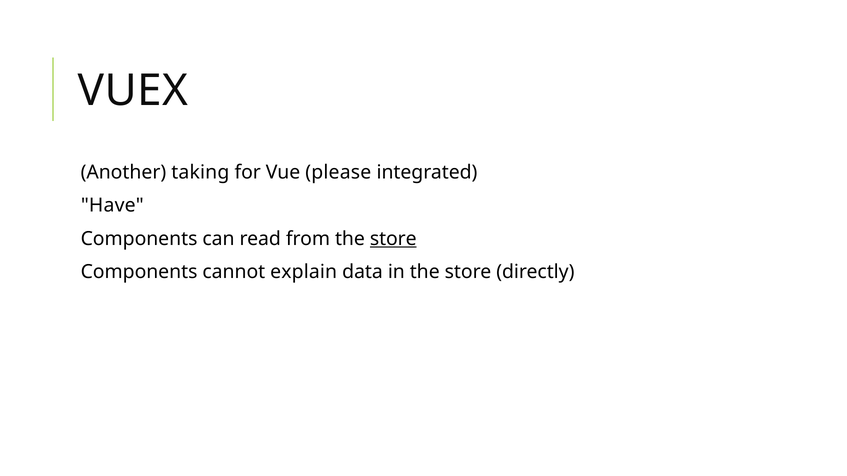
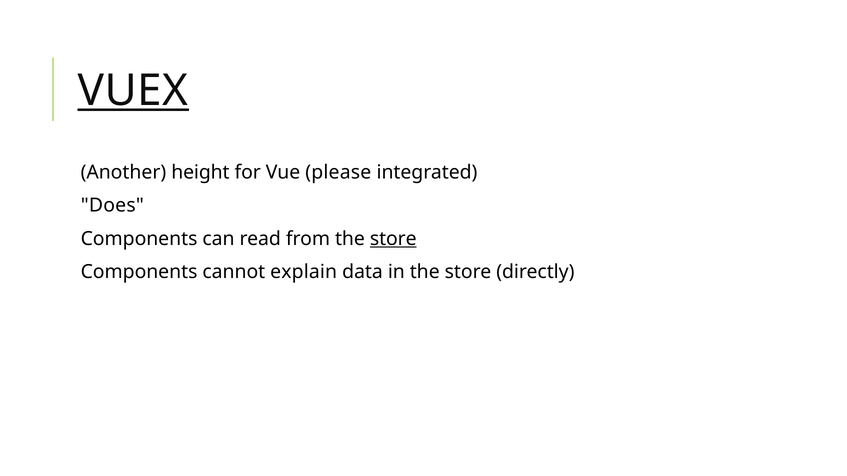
VUEX underline: none -> present
taking: taking -> height
Have: Have -> Does
